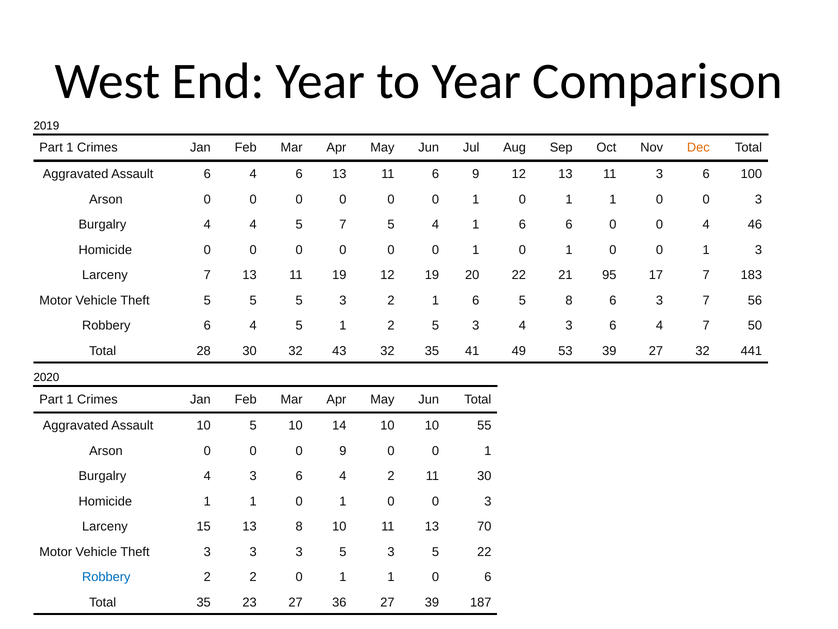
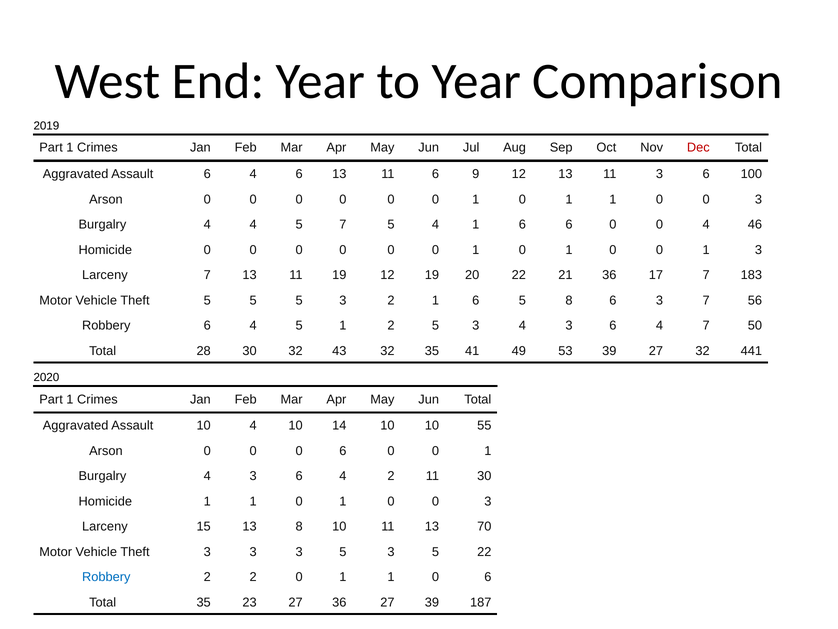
Dec colour: orange -> red
21 95: 95 -> 36
10 5: 5 -> 4
0 0 9: 9 -> 6
